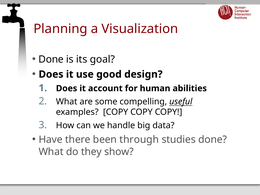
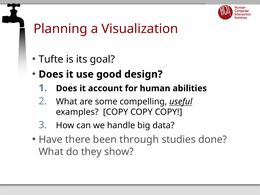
Done at (51, 59): Done -> Tufte
